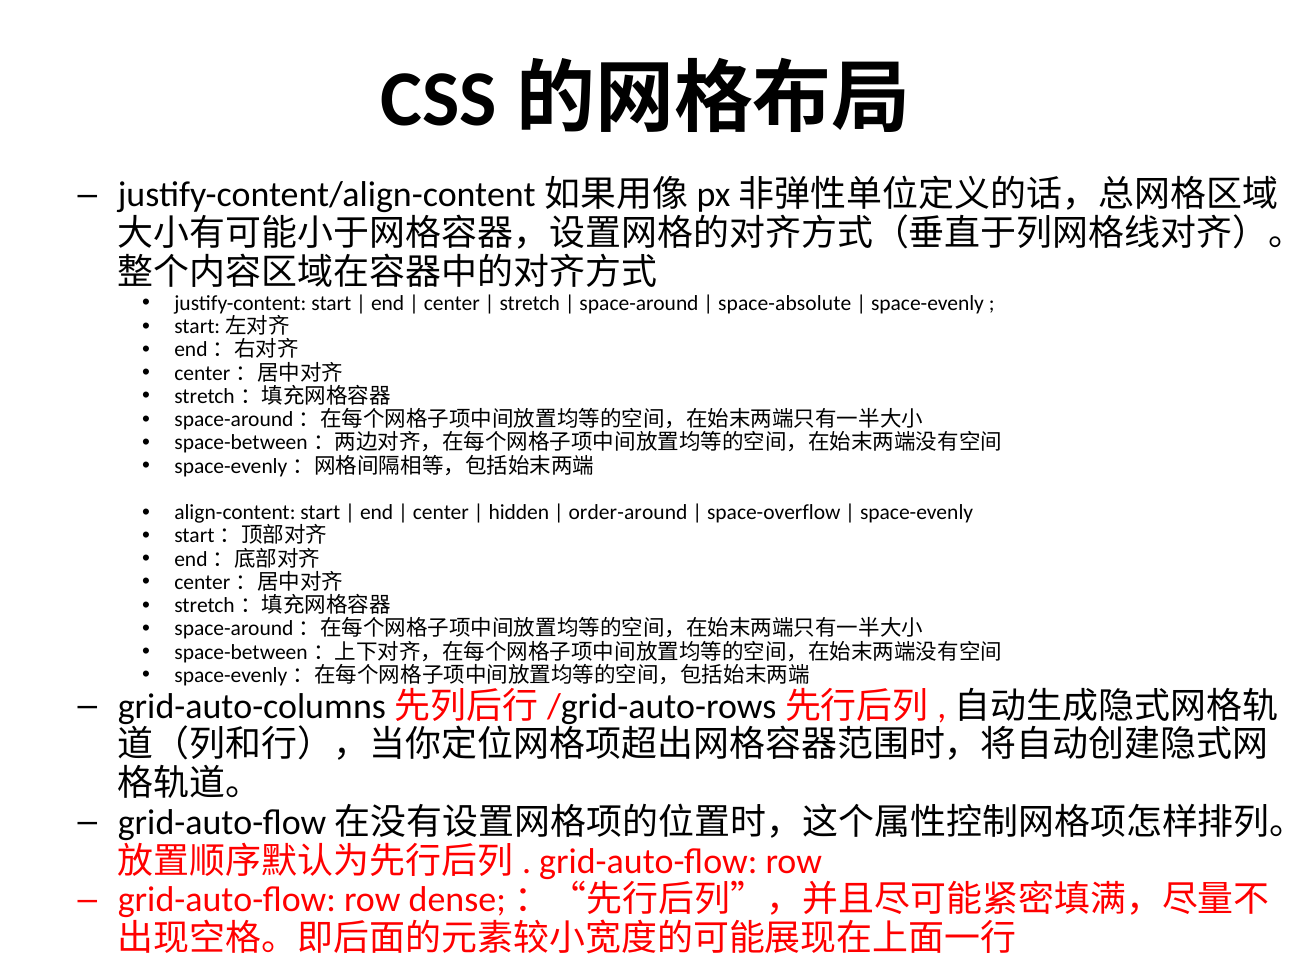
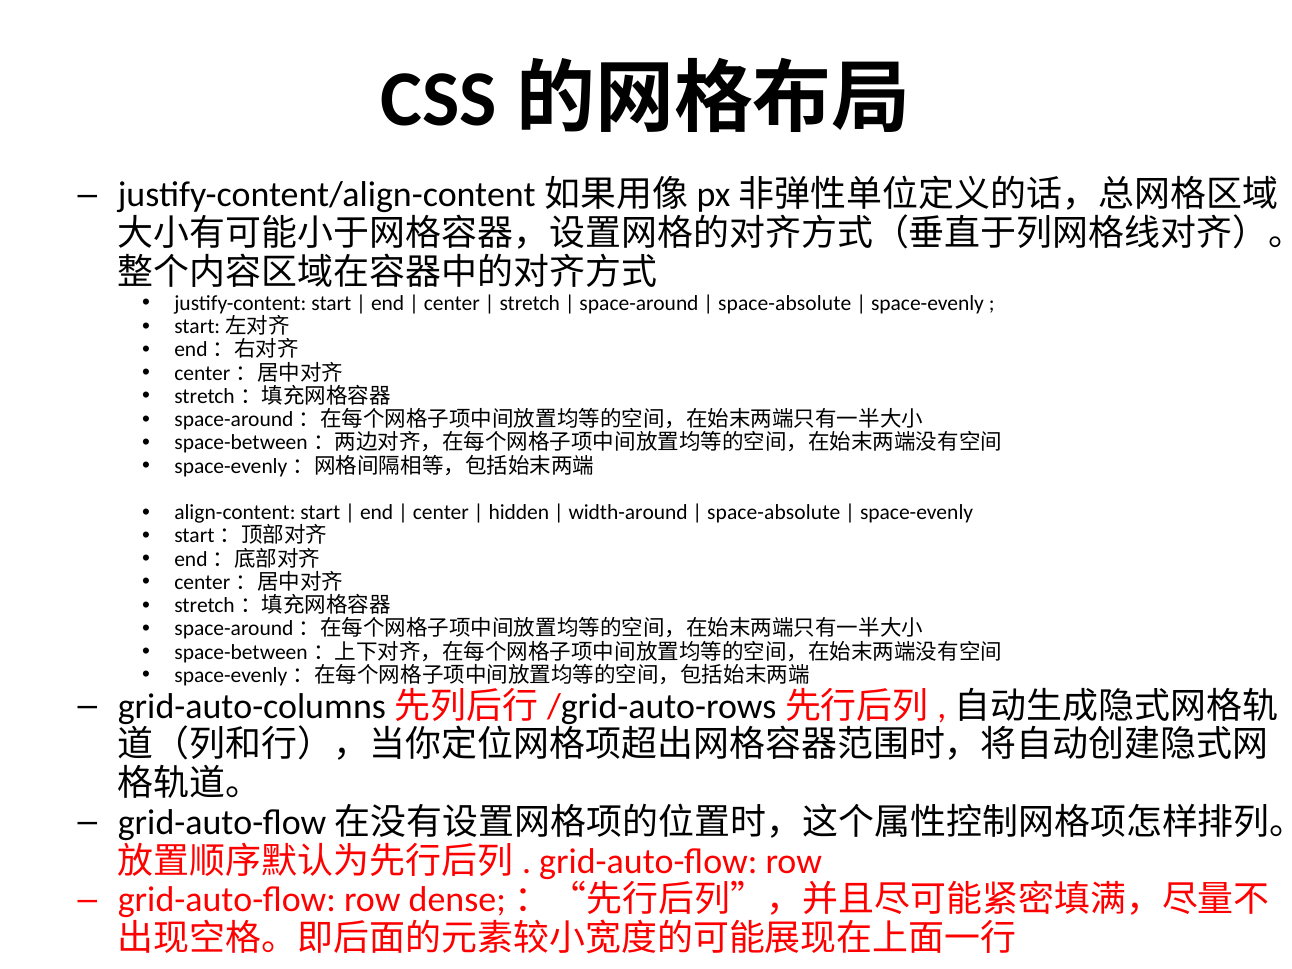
order-around: order-around -> width-around
space-overflow at (774, 513): space-overflow -> space-absolute
